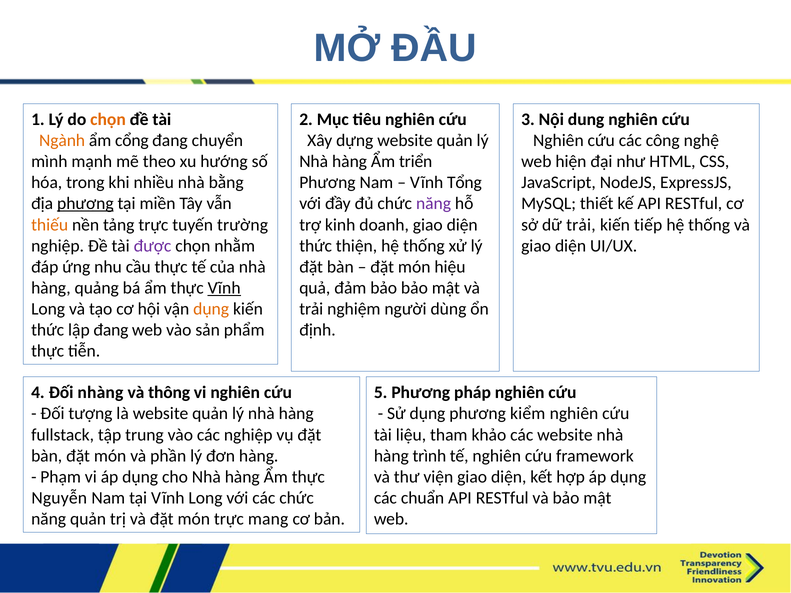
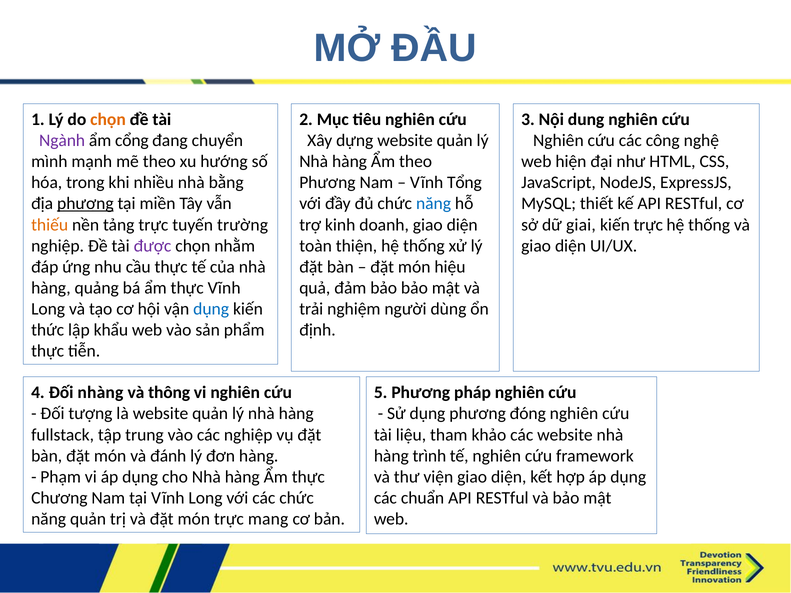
Ngành colour: orange -> purple
Ẩm triển: triển -> theo
năng at (434, 204) colour: purple -> blue
dữ trải: trải -> giai
kiến tiếp: tiếp -> trực
thức at (316, 246): thức -> toàn
Vĩnh at (224, 288) underline: present -> none
dụng at (211, 309) colour: orange -> blue
lập đang: đang -> khẩu
kiểm: kiểm -> đóng
phần: phần -> đánh
Nguyễn: Nguyễn -> Chương
